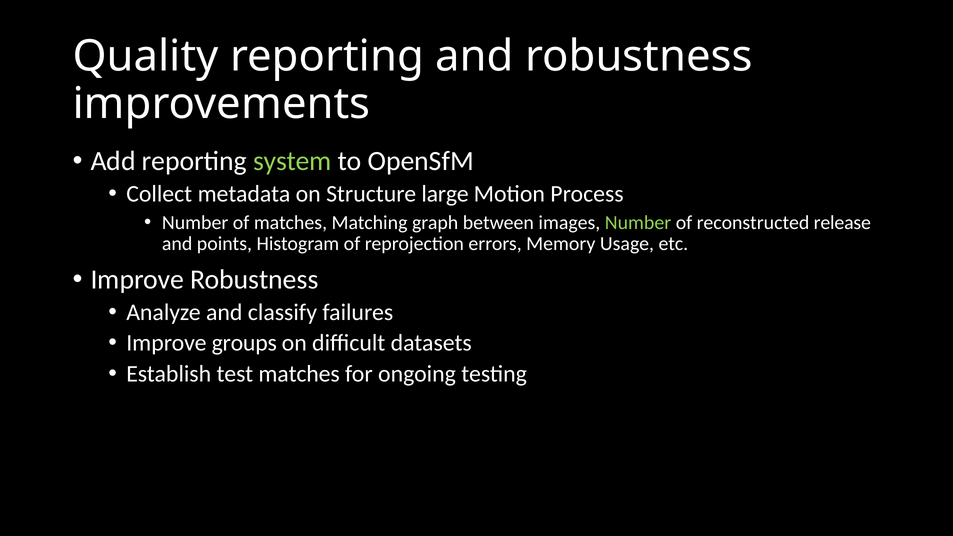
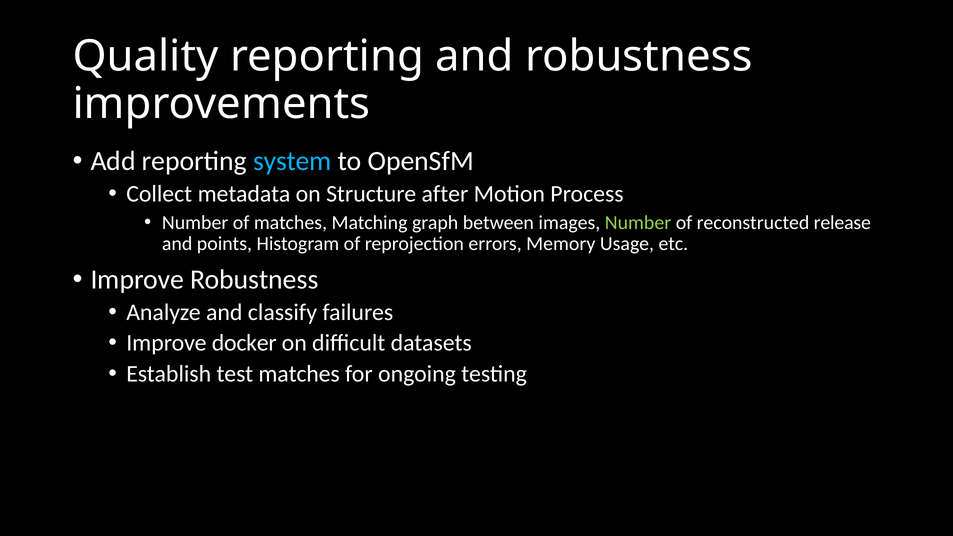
system colour: light green -> light blue
large: large -> after
groups: groups -> docker
